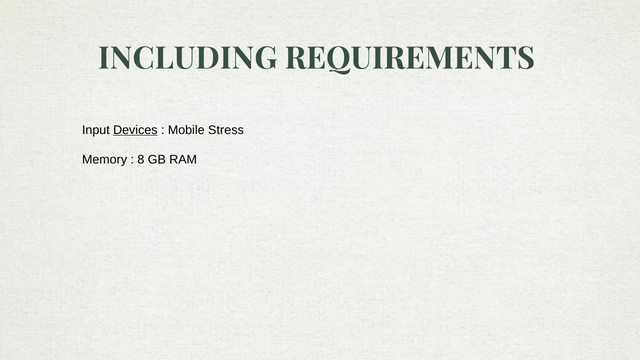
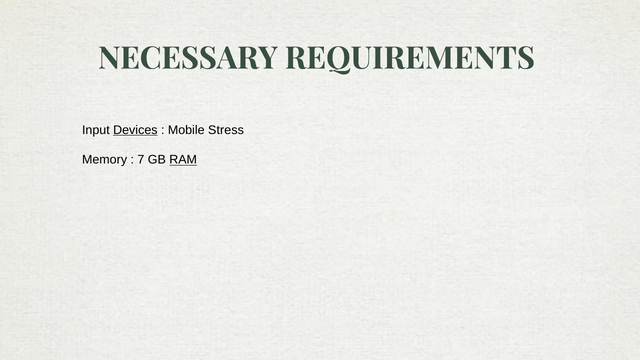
INCLUDING: INCLUDING -> NECESSARY
8: 8 -> 7
RAM underline: none -> present
